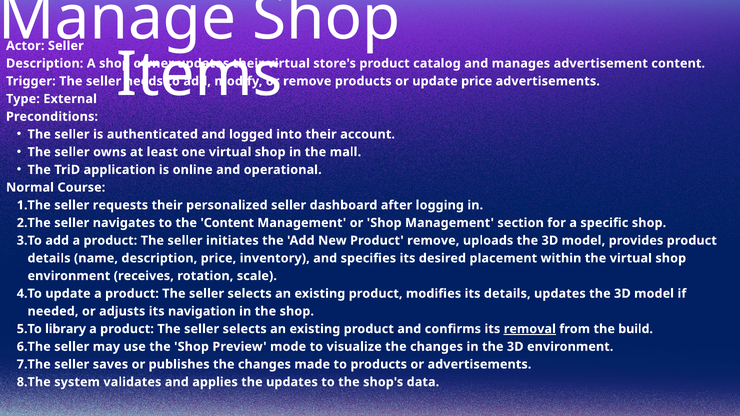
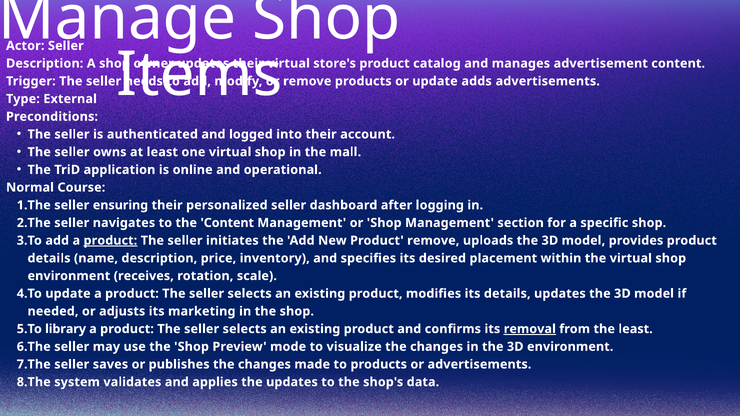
update price: price -> adds
requests: requests -> ensuring
product at (110, 241) underline: none -> present
navigation: navigation -> marketing
the build: build -> least
